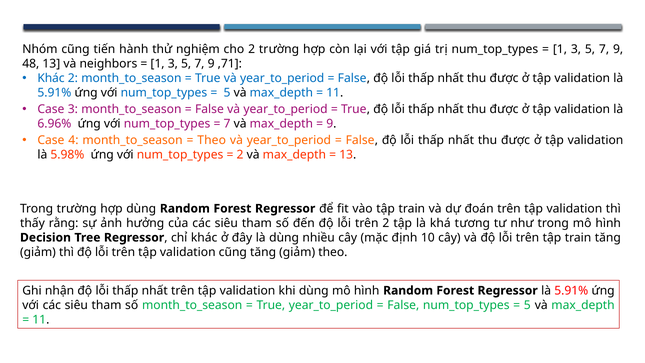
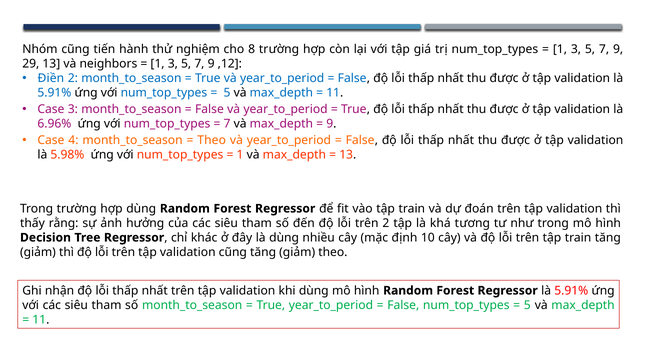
cho 2: 2 -> 8
48: 48 -> 29
,71: ,71 -> ,12
Khác at (51, 78): Khác -> Điền
2 at (240, 155): 2 -> 1
